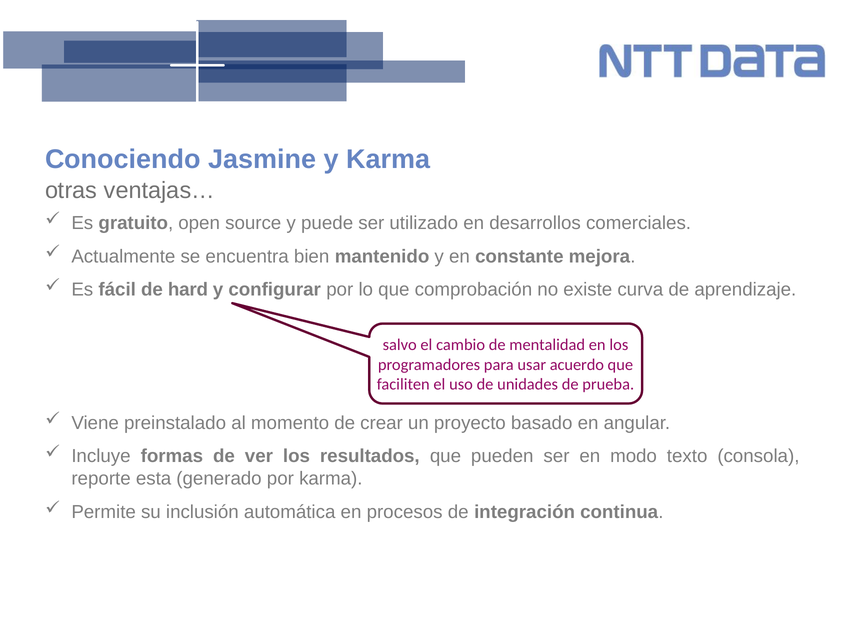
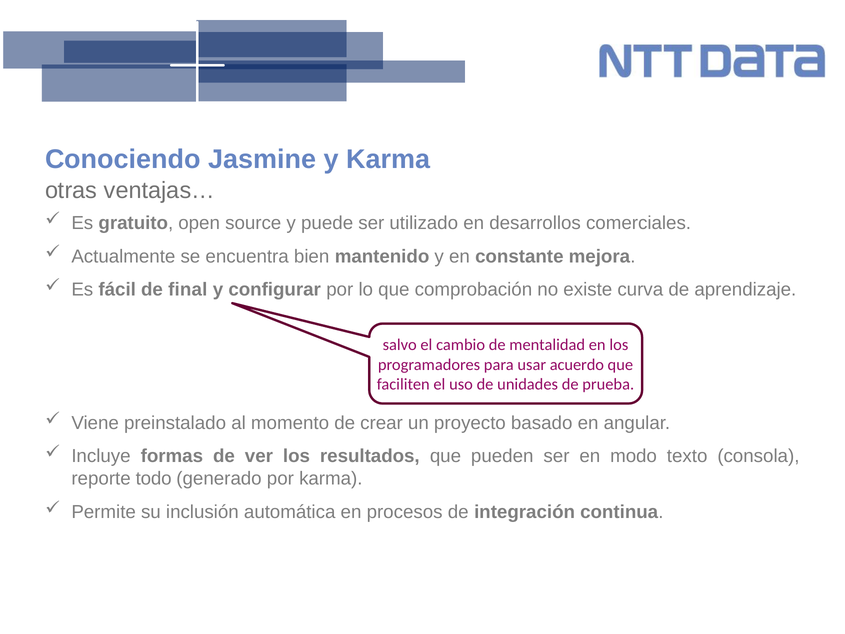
hard: hard -> final
esta: esta -> todo
